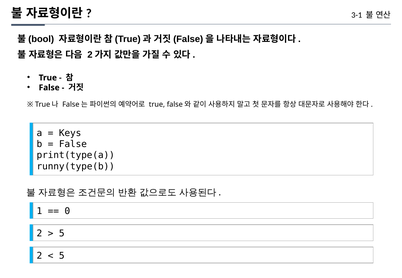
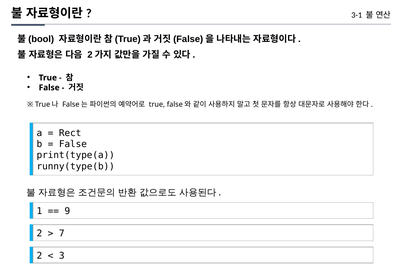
Keys: Keys -> Rect
0: 0 -> 9
5 at (62, 234): 5 -> 7
5 at (62, 256): 5 -> 3
